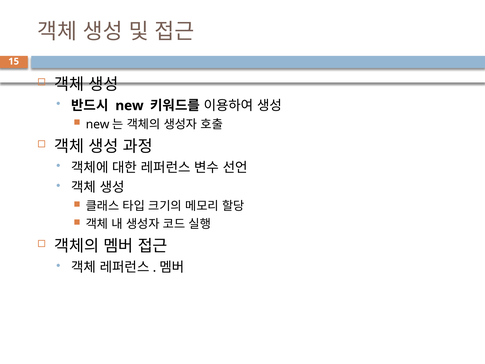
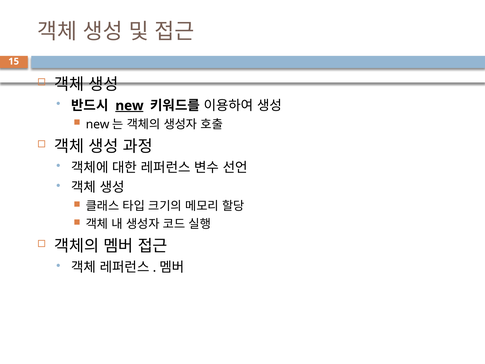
new underline: none -> present
